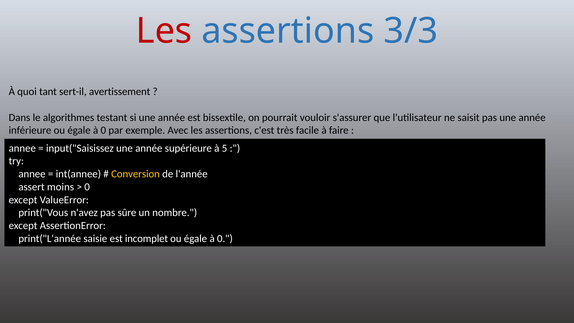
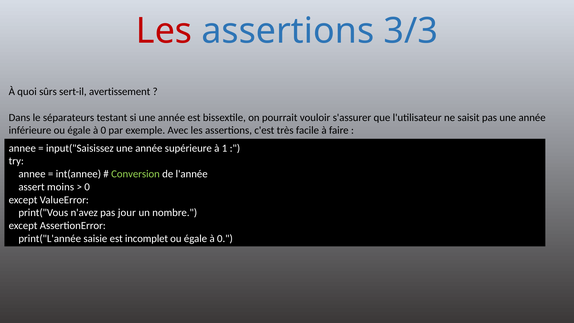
tant: tant -> sûrs
algorithmes: algorithmes -> séparateurs
5: 5 -> 1
Conversion colour: yellow -> light green
sûre: sûre -> jour
